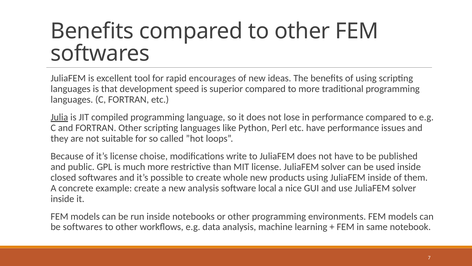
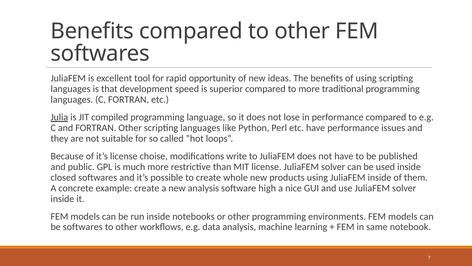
encourages: encourages -> opportunity
local: local -> high
